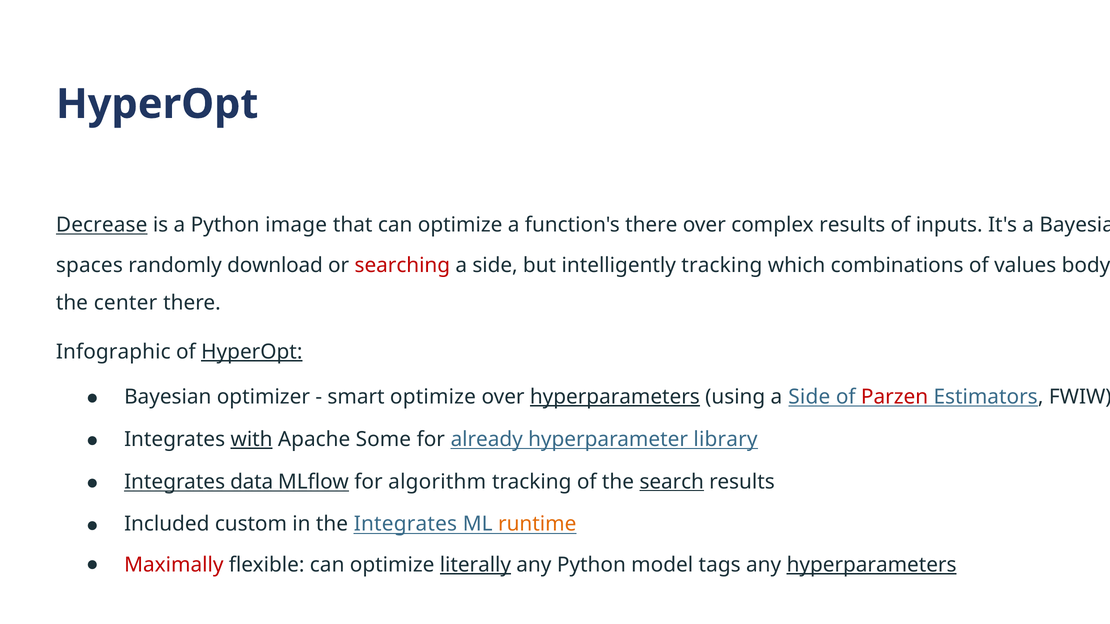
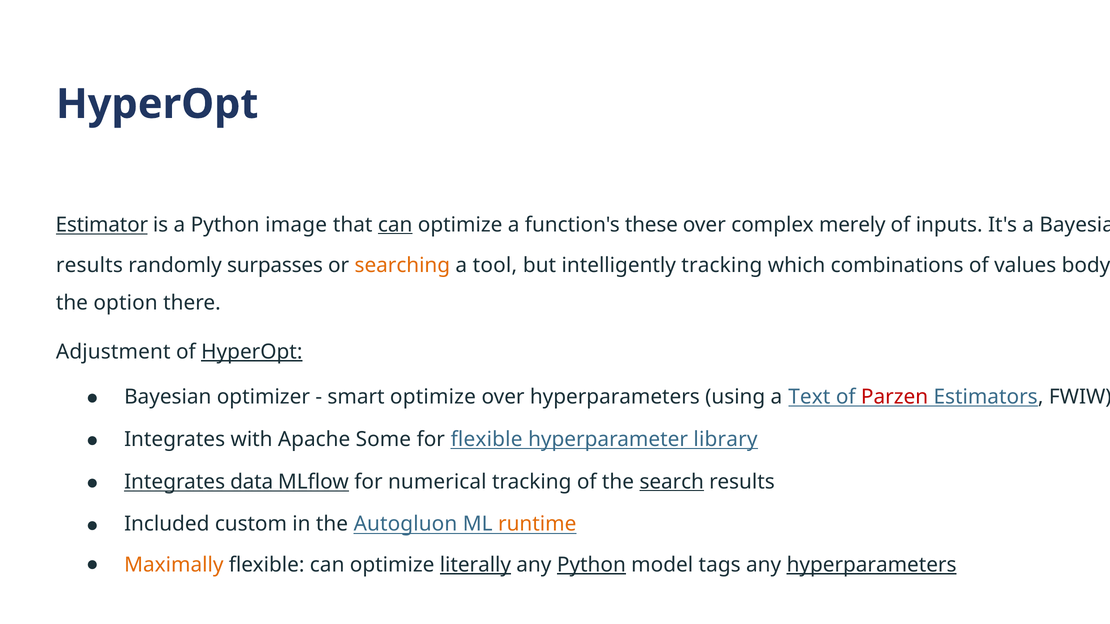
Decrease: Decrease -> Estimator
can at (395, 225) underline: none -> present
function's there: there -> these
complex results: results -> merely
spaces at (89, 266): spaces -> results
download: download -> surpasses
searching colour: red -> orange
side at (495, 266): side -> tool
center: center -> option
Infographic: Infographic -> Adjustment
hyperparameters at (615, 397) underline: present -> none
using a Side: Side -> Text
with underline: present -> none
for already: already -> flexible
algorithm: algorithm -> numerical
the Integrates: Integrates -> Autogluon
Maximally colour: red -> orange
Python at (591, 565) underline: none -> present
